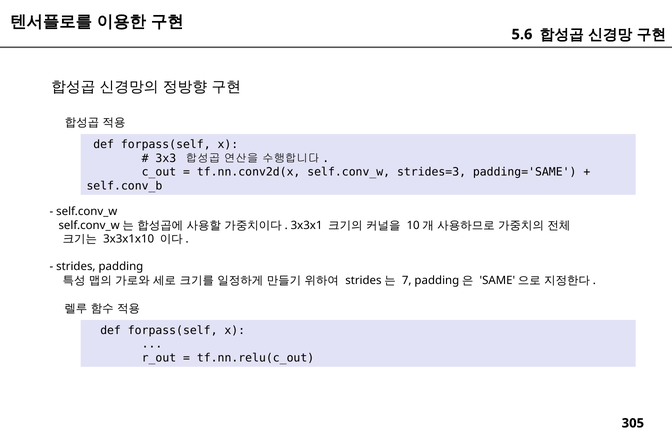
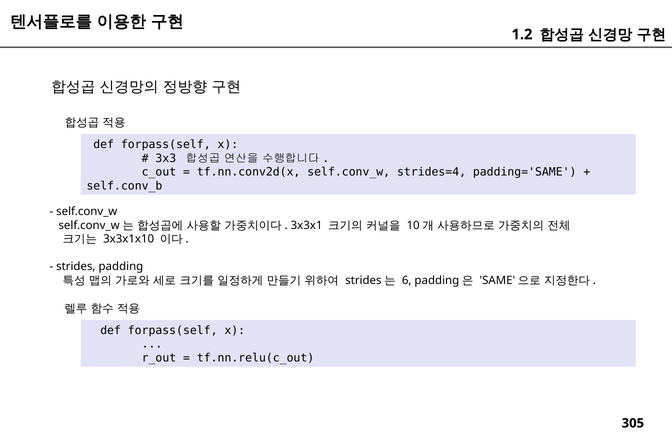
5.6: 5.6 -> 1.2
strides=3: strides=3 -> strides=4
7: 7 -> 6
